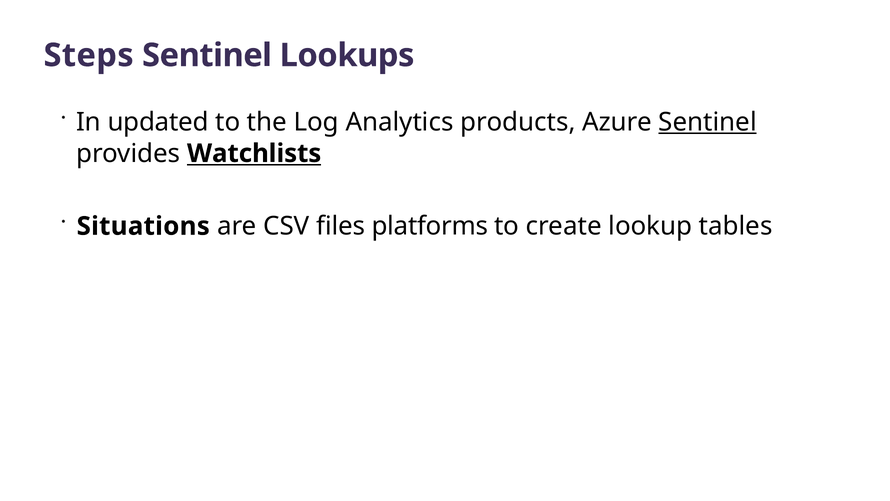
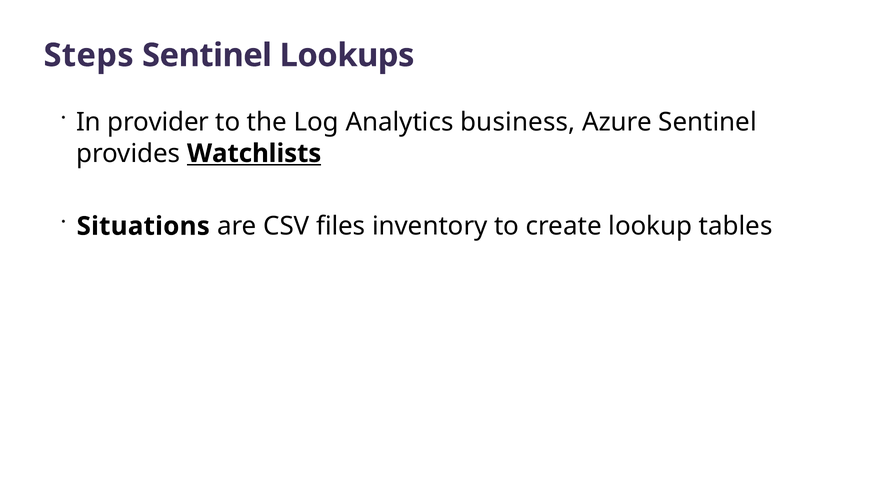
updated: updated -> provider
products: products -> business
Sentinel at (708, 122) underline: present -> none
platforms: platforms -> inventory
